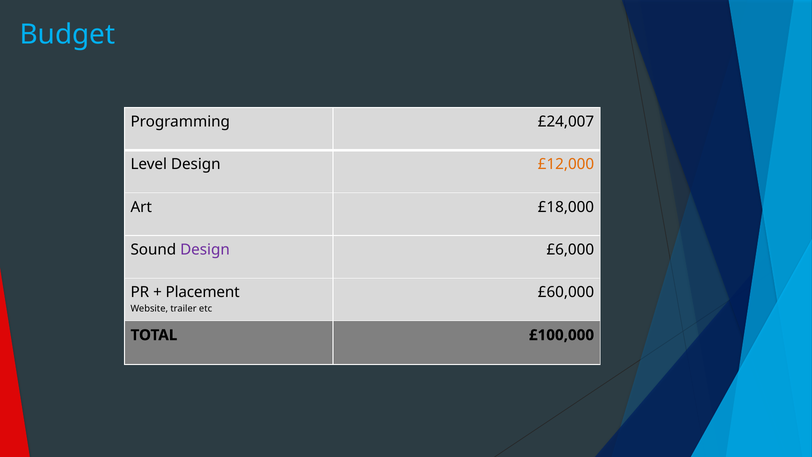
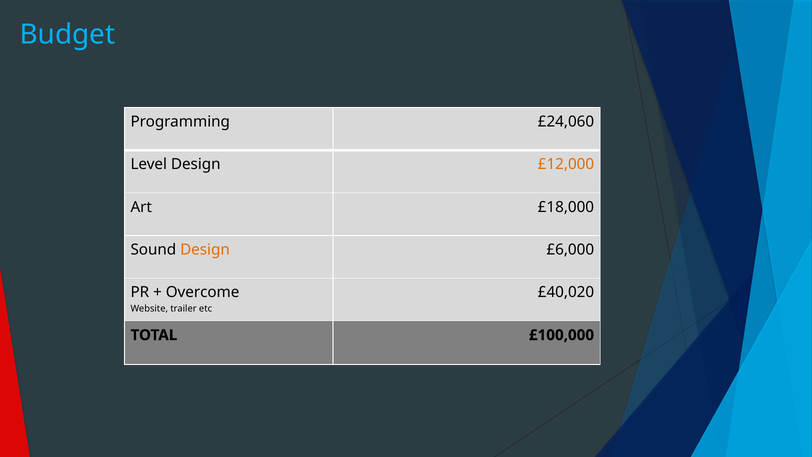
£24,007: £24,007 -> £24,060
Design at (205, 250) colour: purple -> orange
Placement: Placement -> Overcome
£60,000: £60,000 -> £40,020
